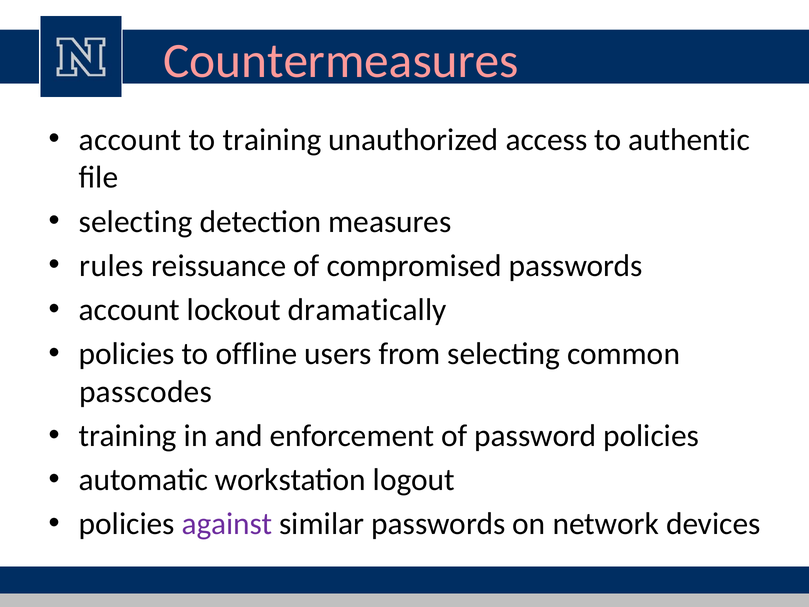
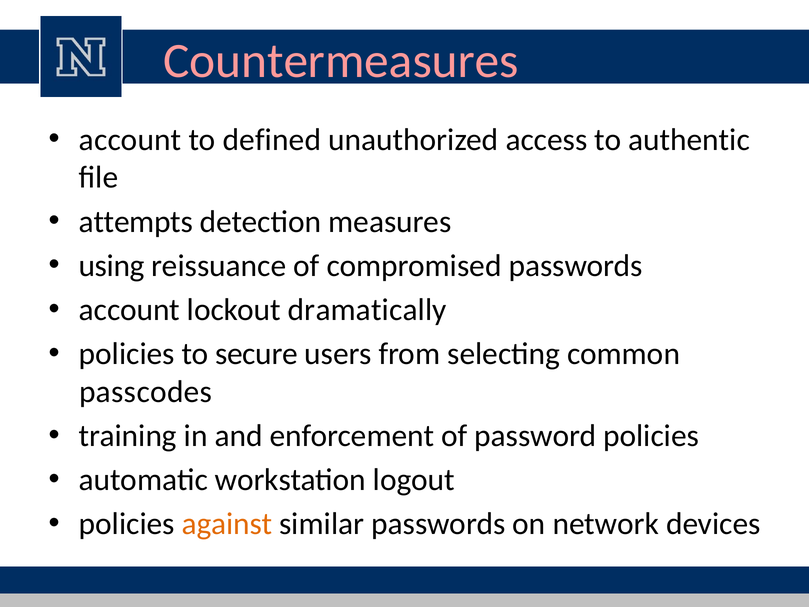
to training: training -> defined
selecting at (136, 222): selecting -> attempts
rules: rules -> using
offline: offline -> secure
against colour: purple -> orange
